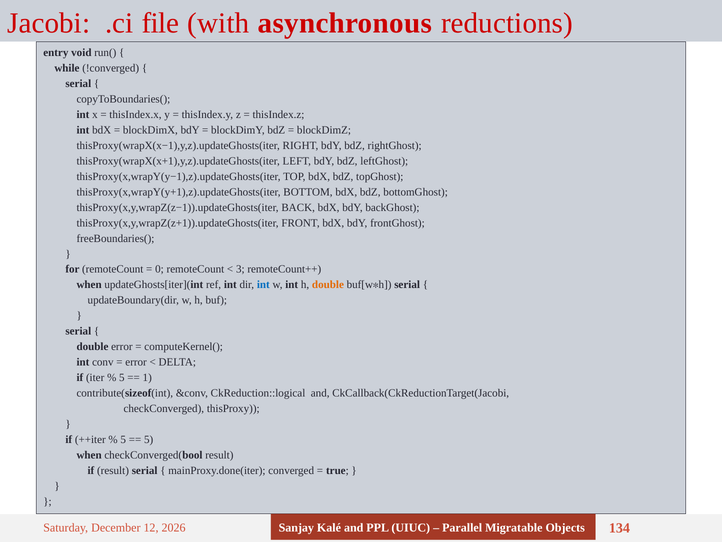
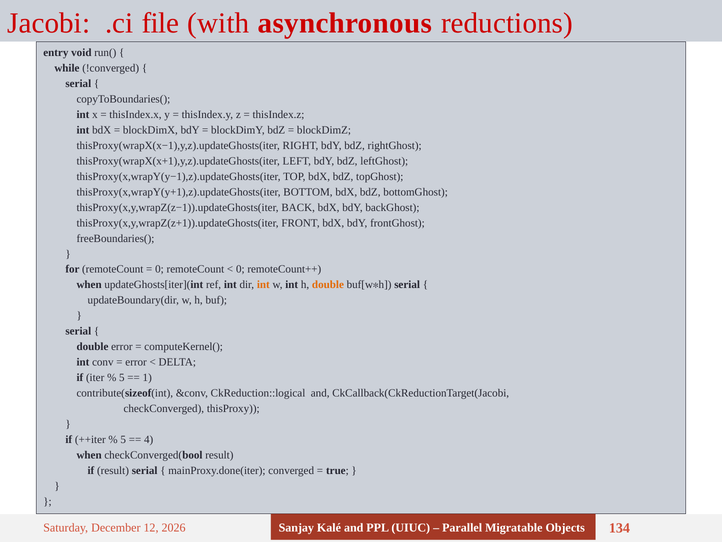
3 at (240, 269): 3 -> 0
int at (263, 285) colour: blue -> orange
5 at (149, 439): 5 -> 4
